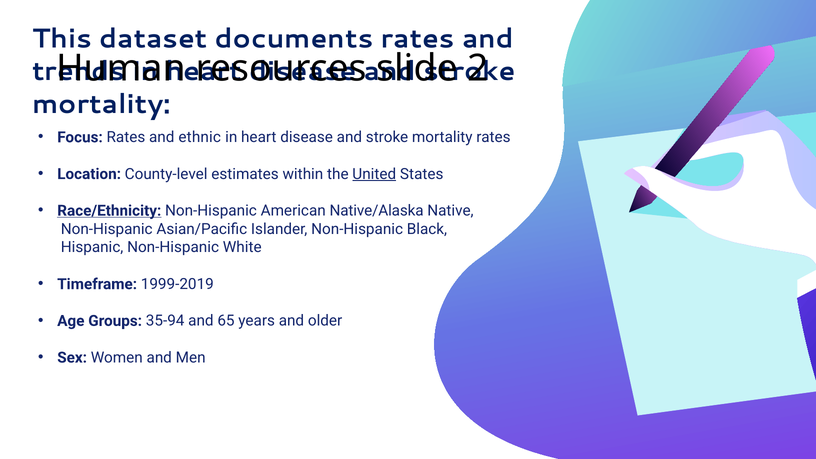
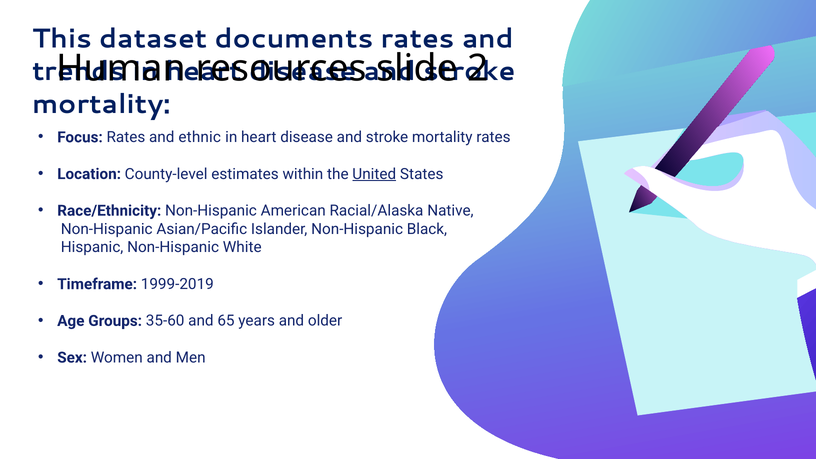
Race/Ethnicity underline: present -> none
Native/Alaska: Native/Alaska -> Racial/Alaska
35-94: 35-94 -> 35-60
